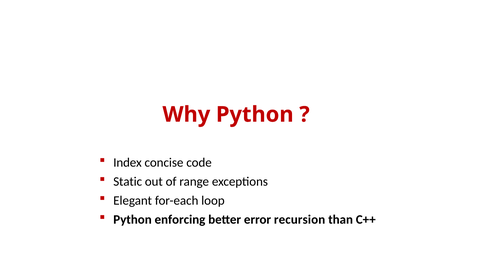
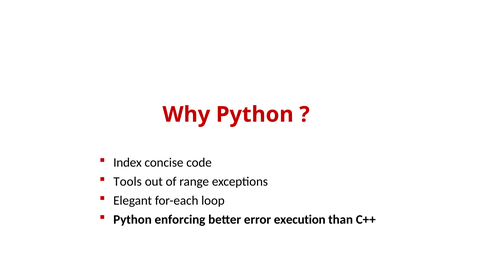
Static: Static -> Tools
recursion: recursion -> execution
